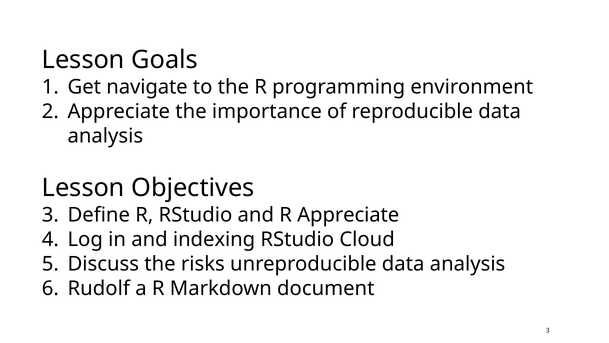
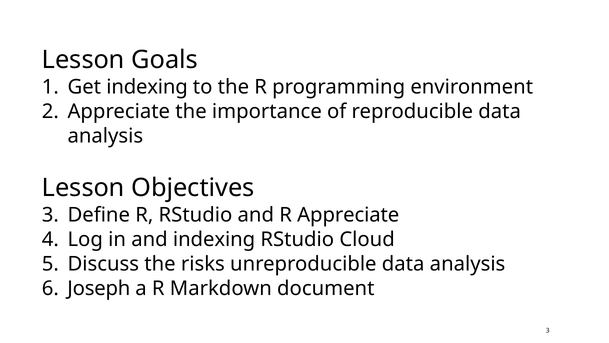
Get navigate: navigate -> indexing
Rudolf: Rudolf -> Joseph
